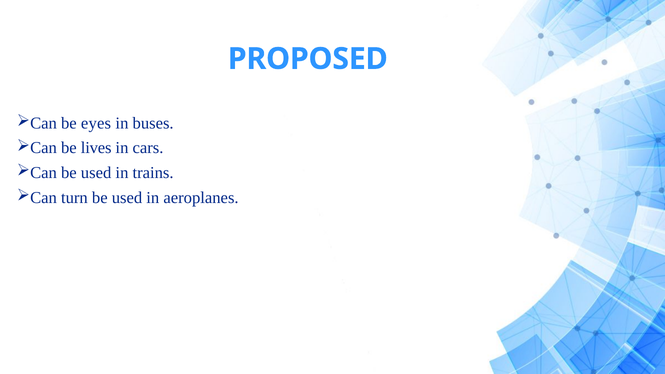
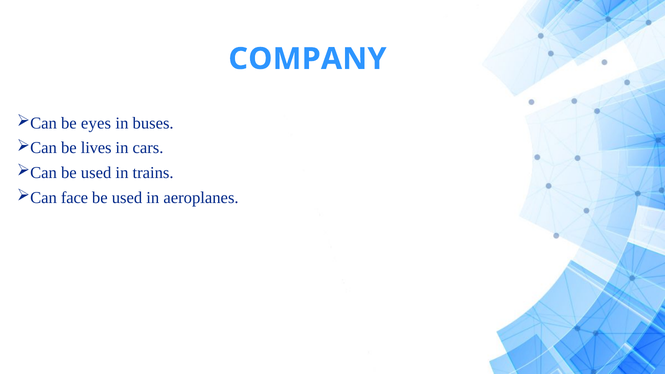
PROPOSED: PROPOSED -> COMPANY
turn: turn -> face
